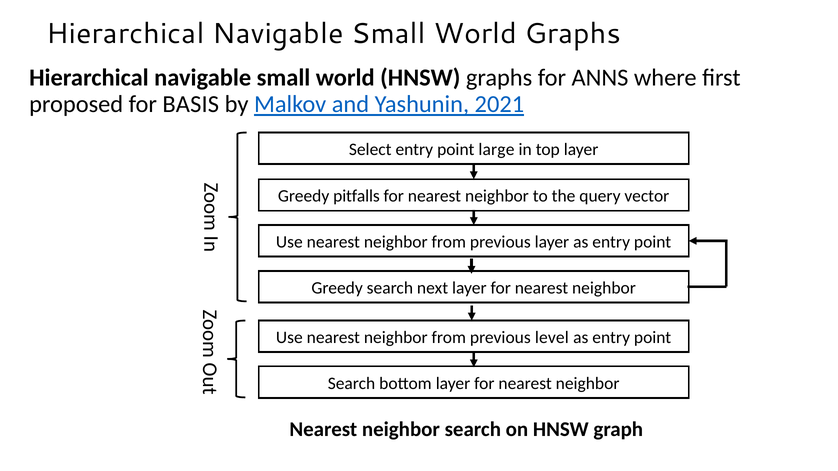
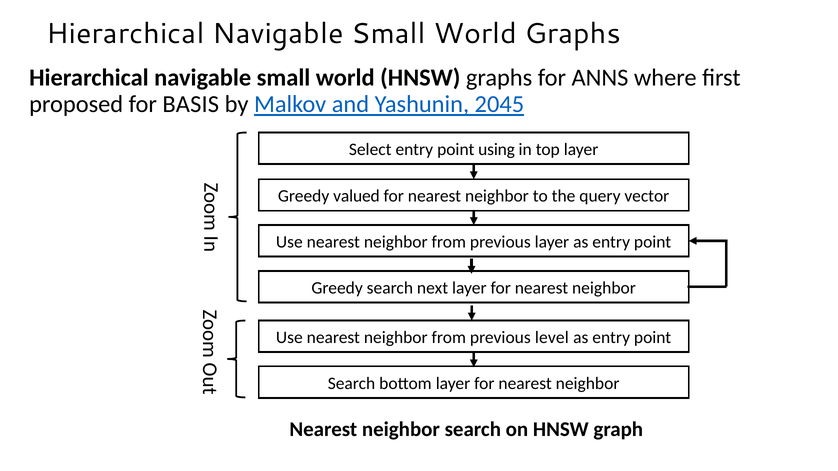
2021: 2021 -> 2045
large: large -> using
pitfalls: pitfalls -> valued
